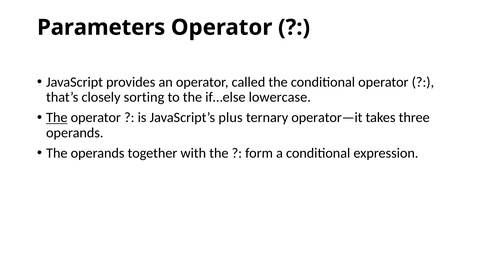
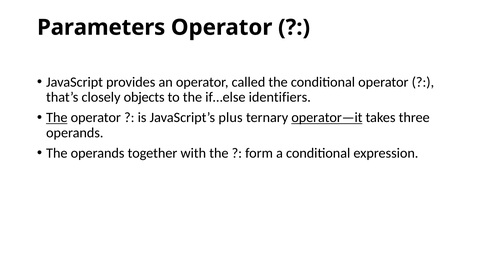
sorting: sorting -> objects
lowercase: lowercase -> identifiers
operator—it underline: none -> present
